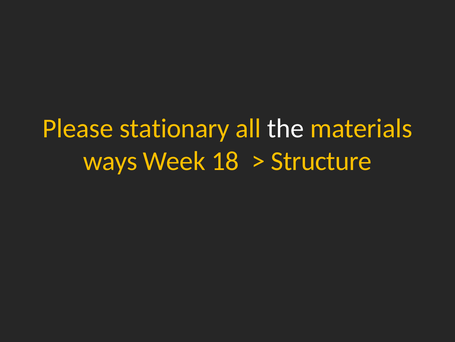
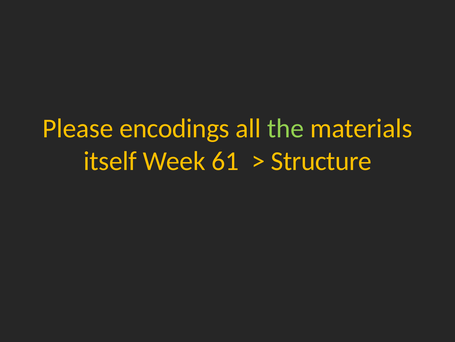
stationary: stationary -> encodings
the colour: white -> light green
ways: ways -> itself
18: 18 -> 61
